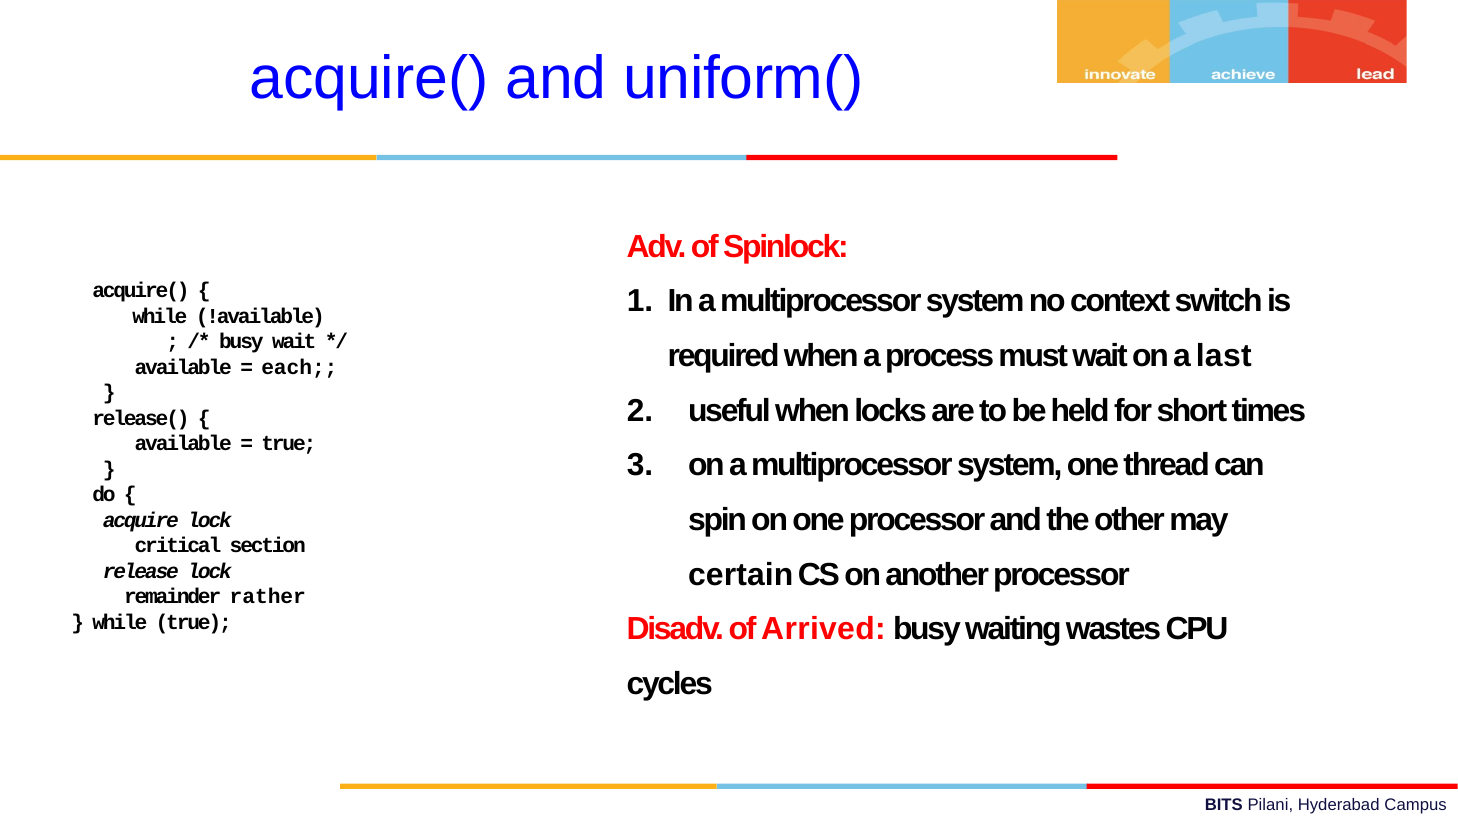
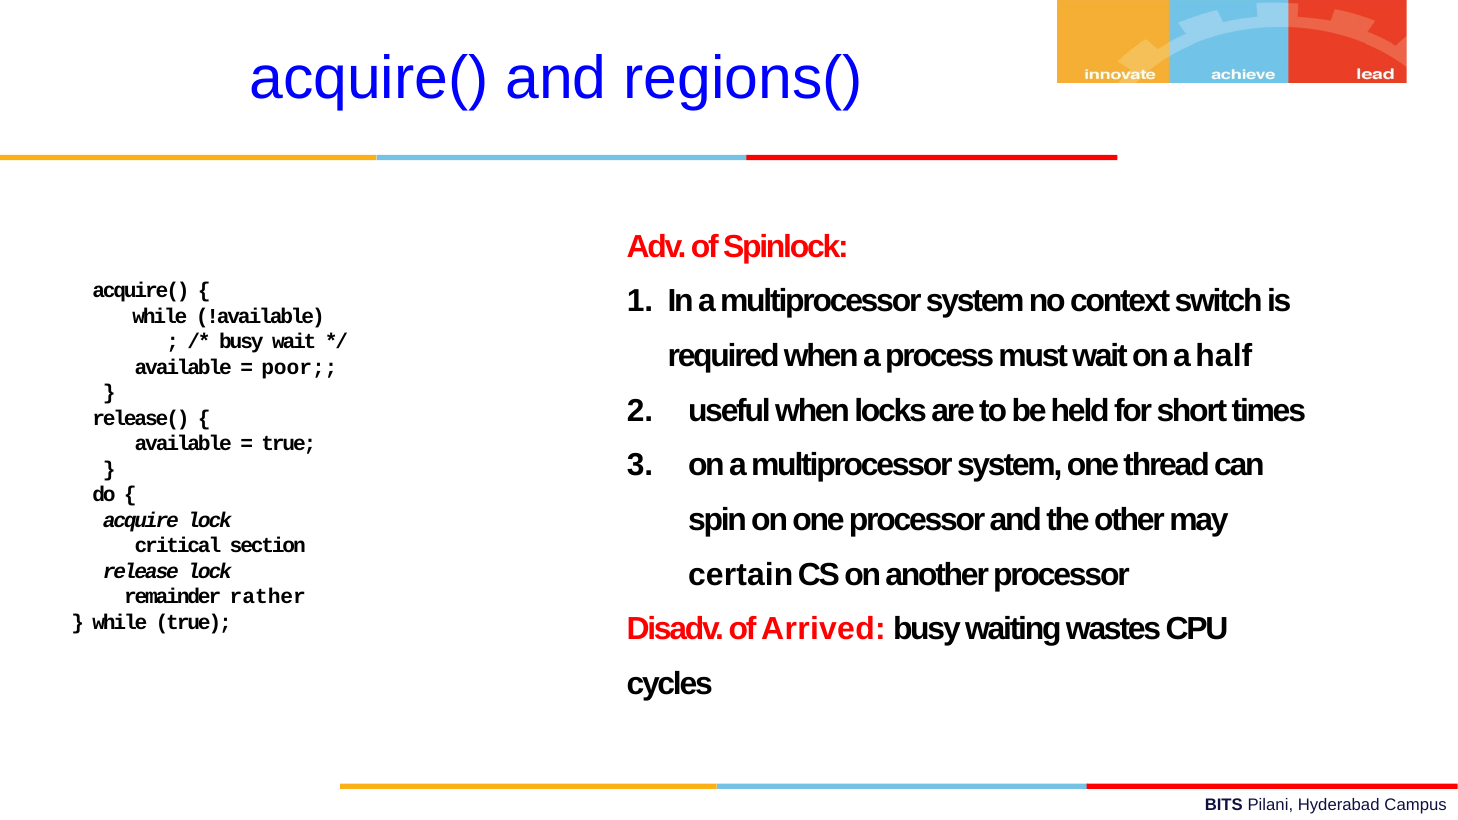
uniform(: uniform( -> regions(
last: last -> half
each: each -> poor
